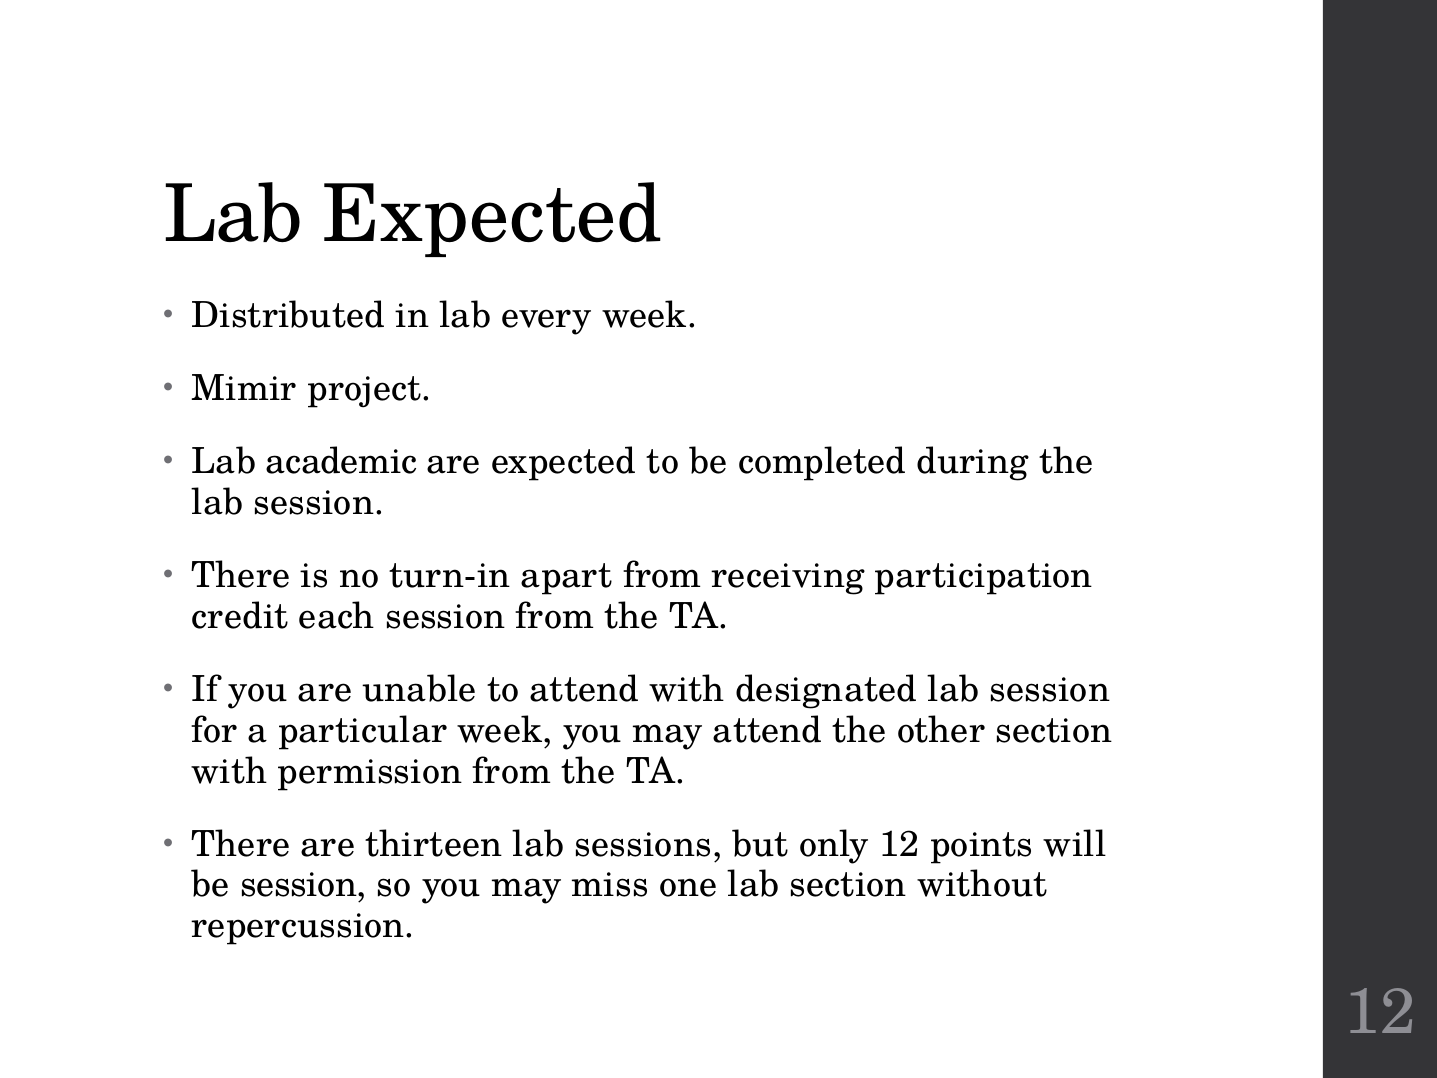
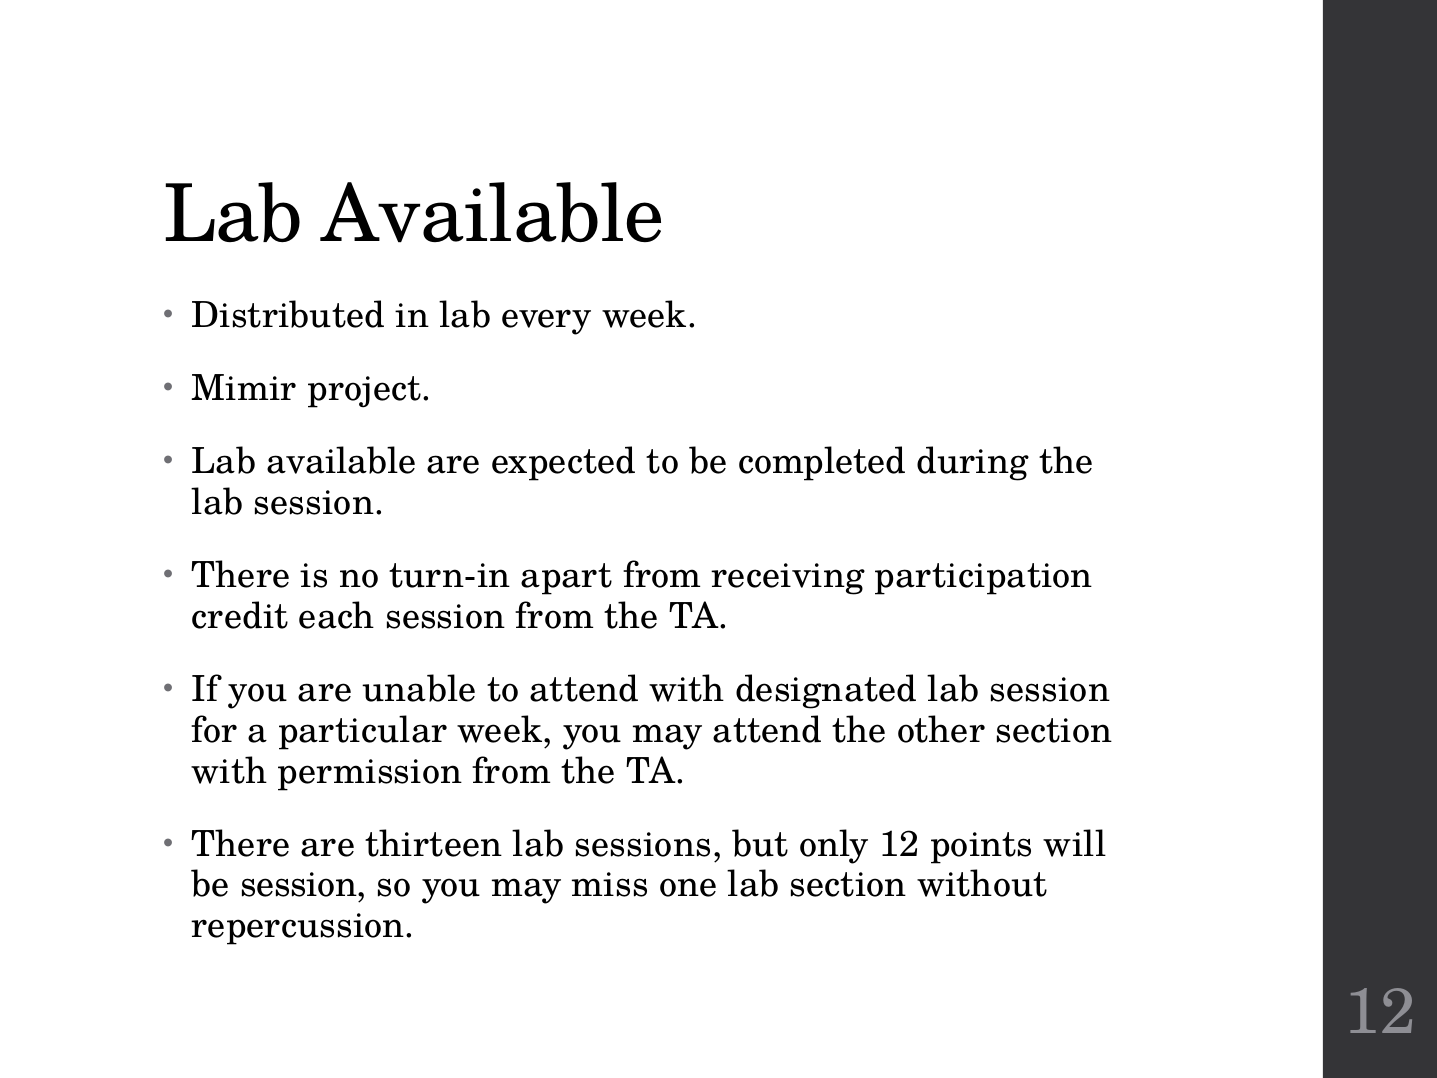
Expected at (493, 215): Expected -> Available
academic at (341, 461): academic -> available
